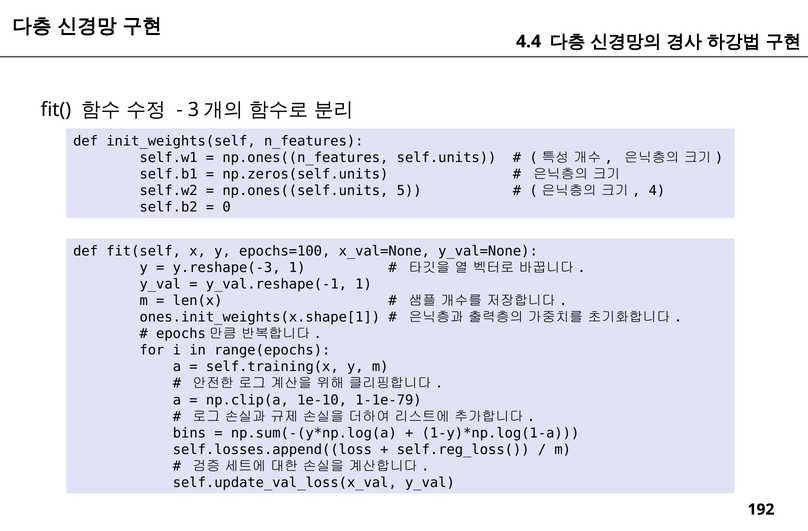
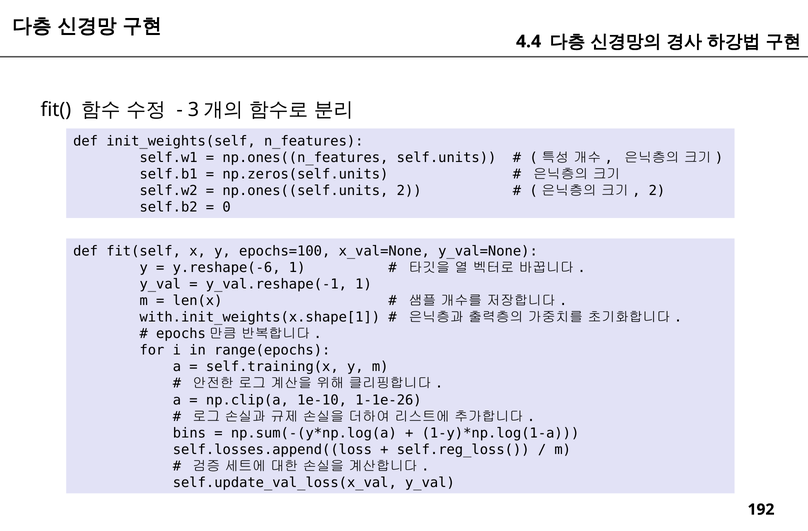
np.ones((self.units 5: 5 -> 2
4 at (657, 191): 4 -> 2
y.reshape(-3: y.reshape(-3 -> y.reshape(-6
ones.init_weights(x.shape[1: ones.init_weights(x.shape[1 -> with.init_weights(x.shape[1
1-1e-79: 1-1e-79 -> 1-1e-26
